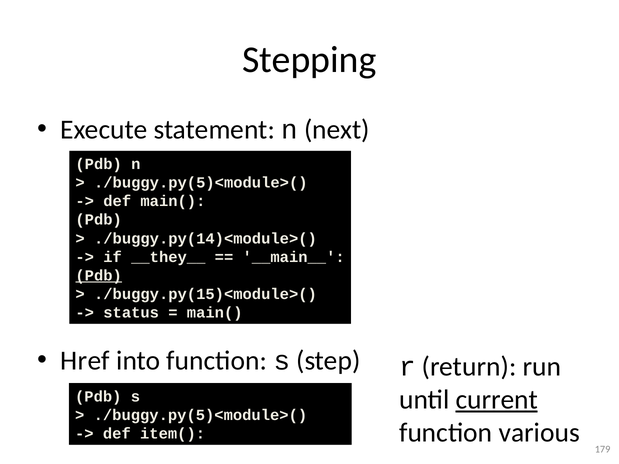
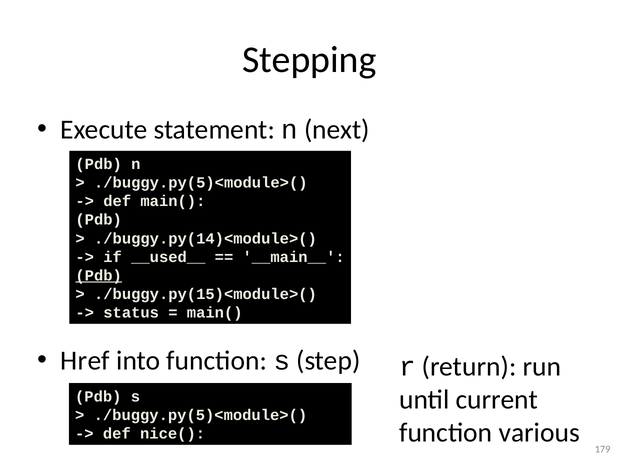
__they__: __they__ -> __used__
current underline: present -> none
item(: item( -> nice(
